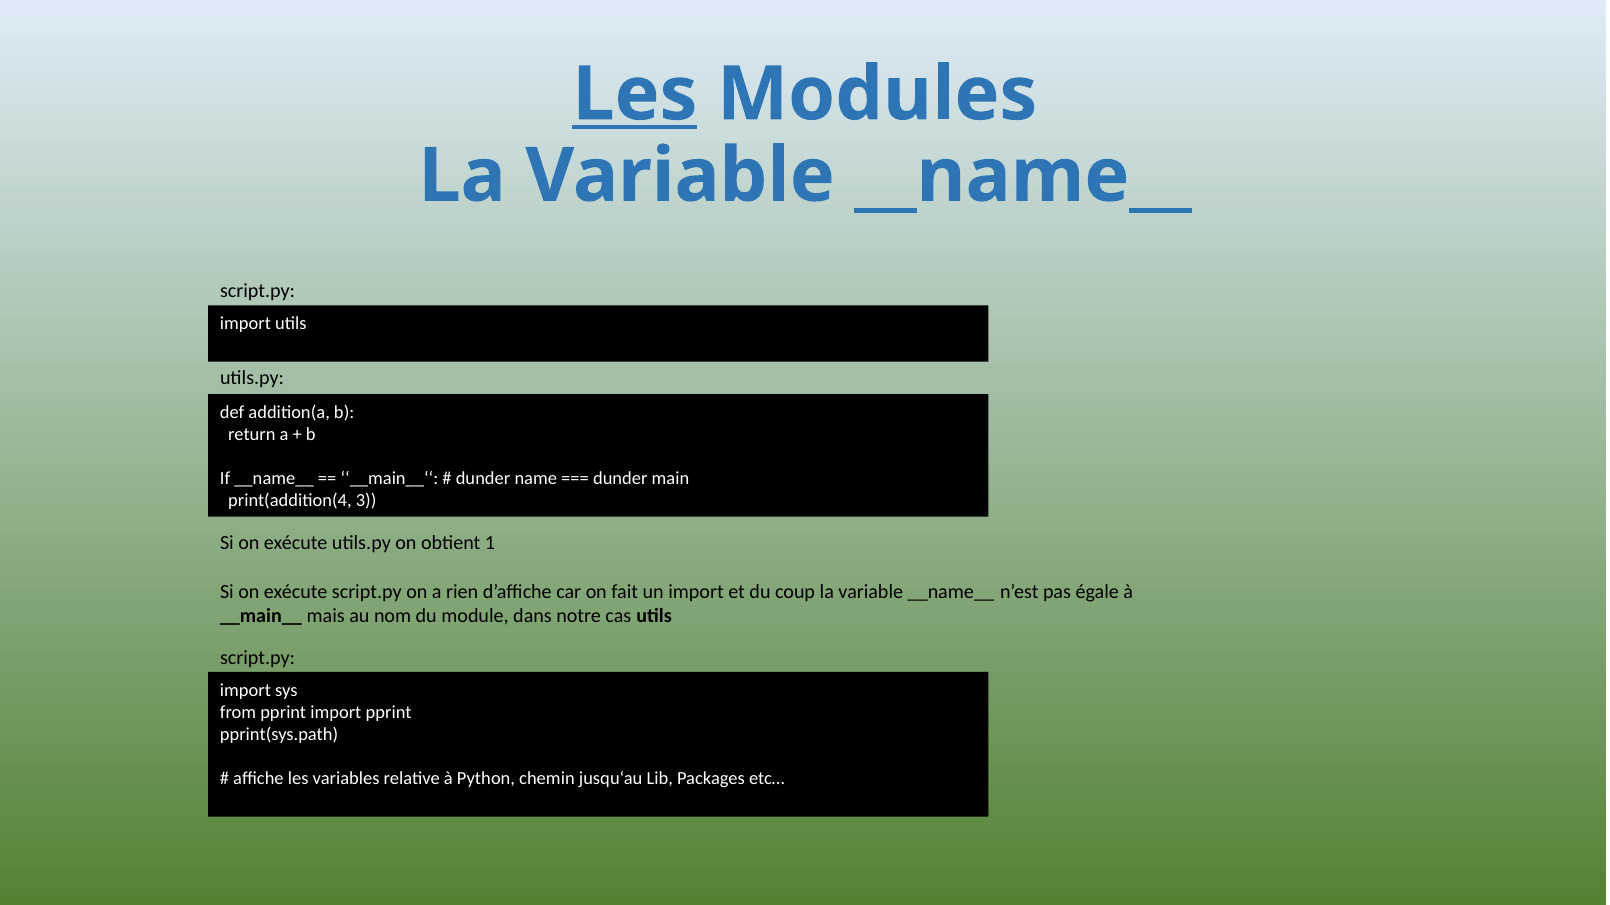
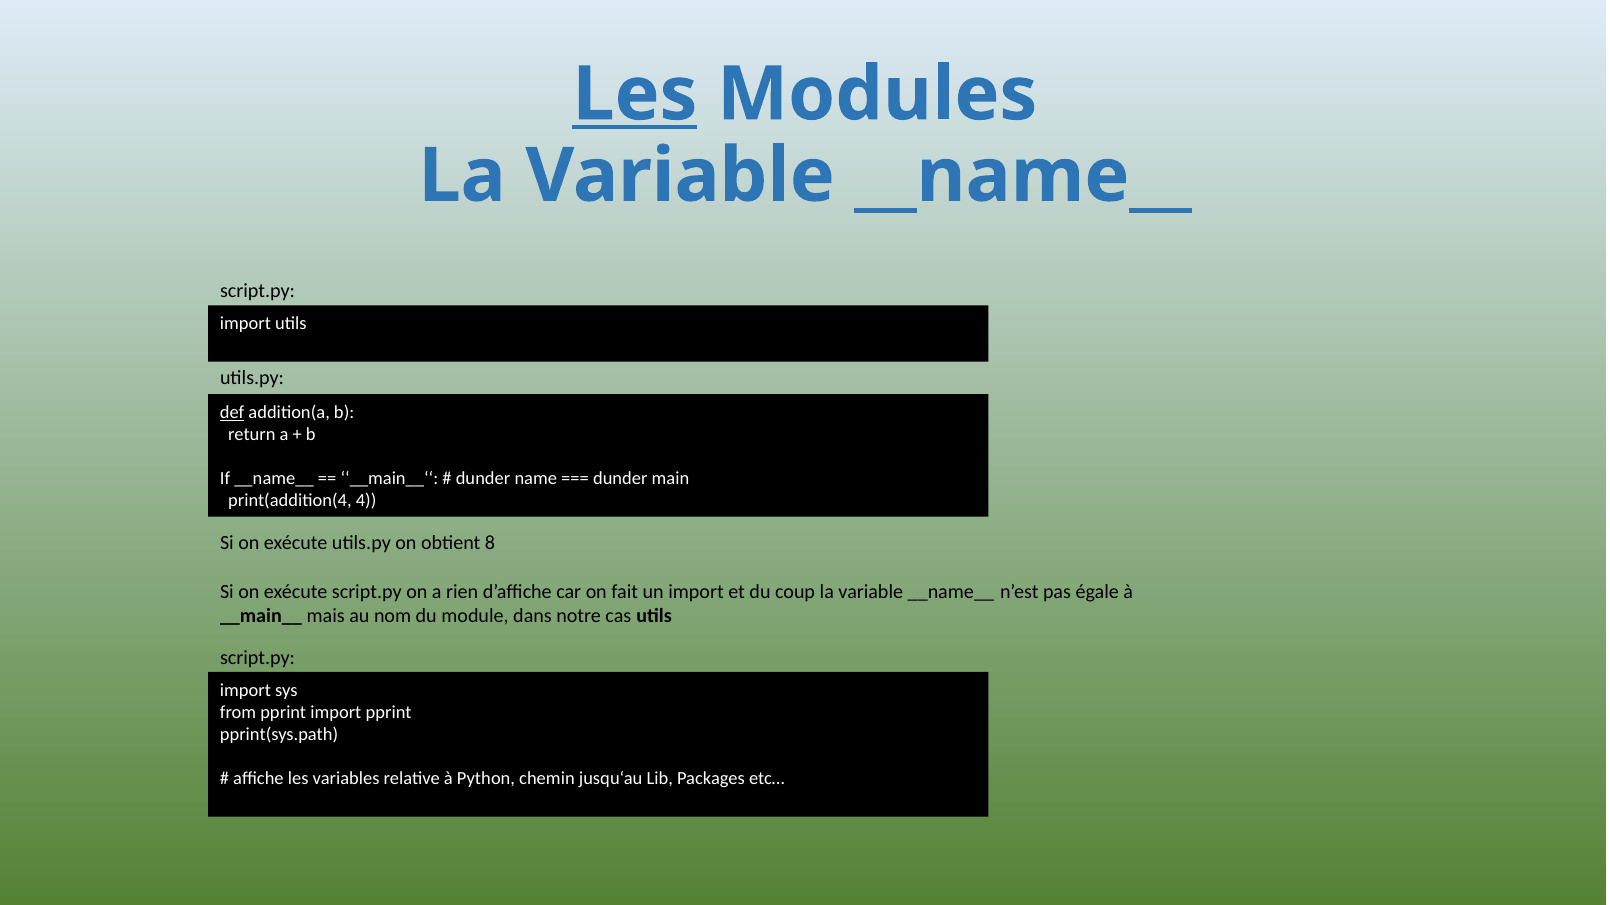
def underline: none -> present
3: 3 -> 4
1: 1 -> 8
